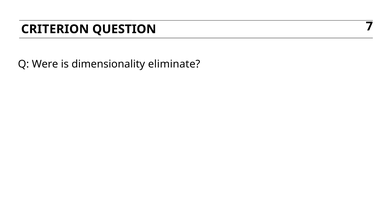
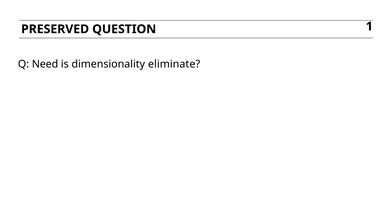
CRITERION: CRITERION -> PRESERVED
7: 7 -> 1
Were: Were -> Need
